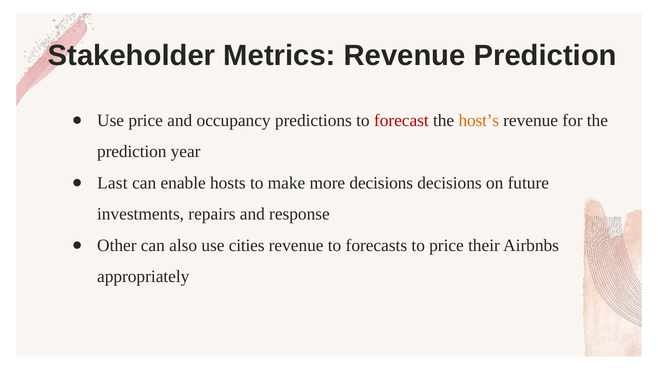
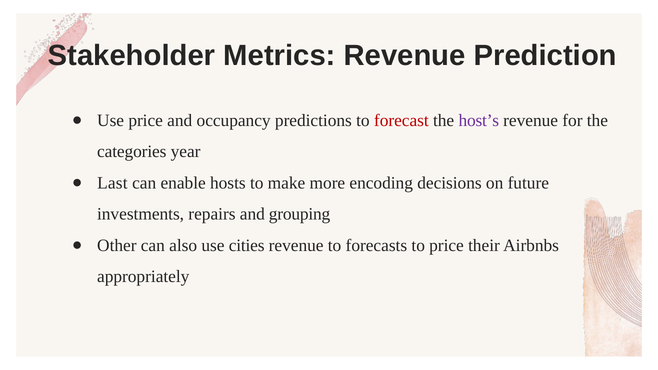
host’s colour: orange -> purple
prediction at (132, 152): prediction -> categories
more decisions: decisions -> encoding
response: response -> grouping
